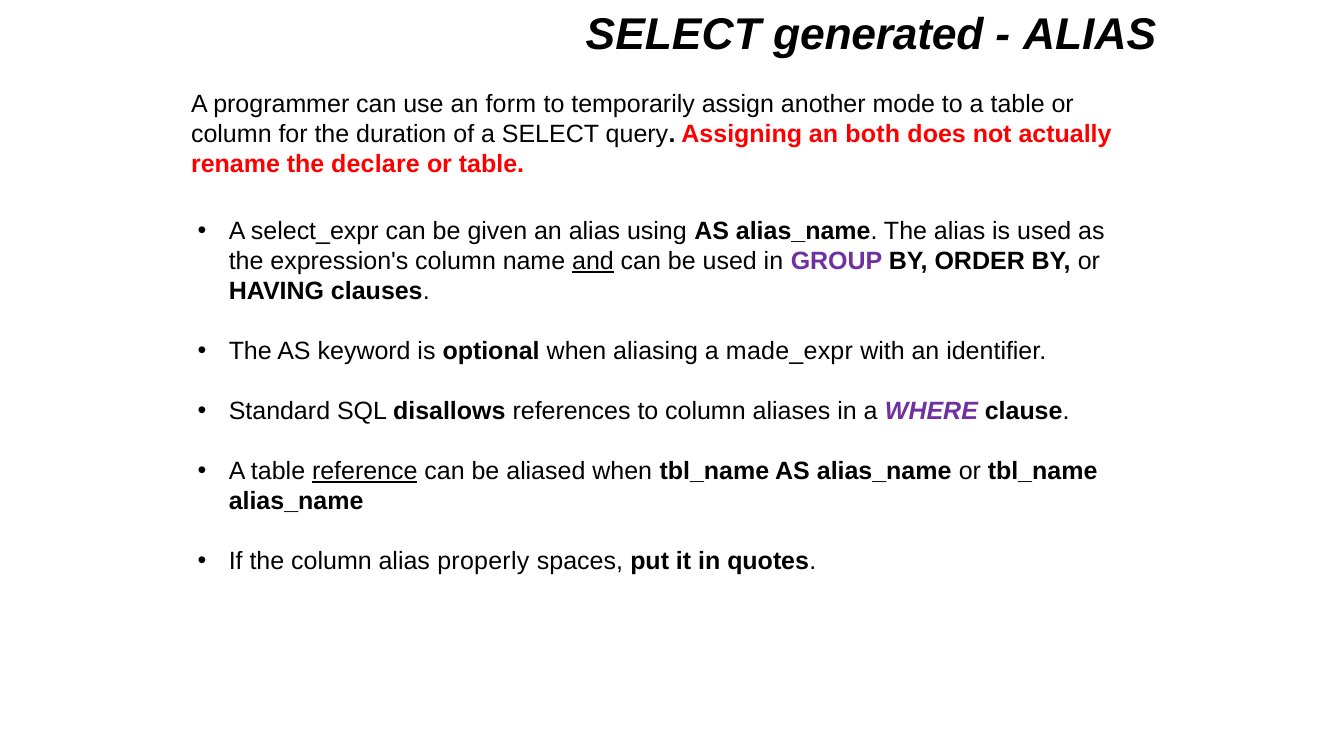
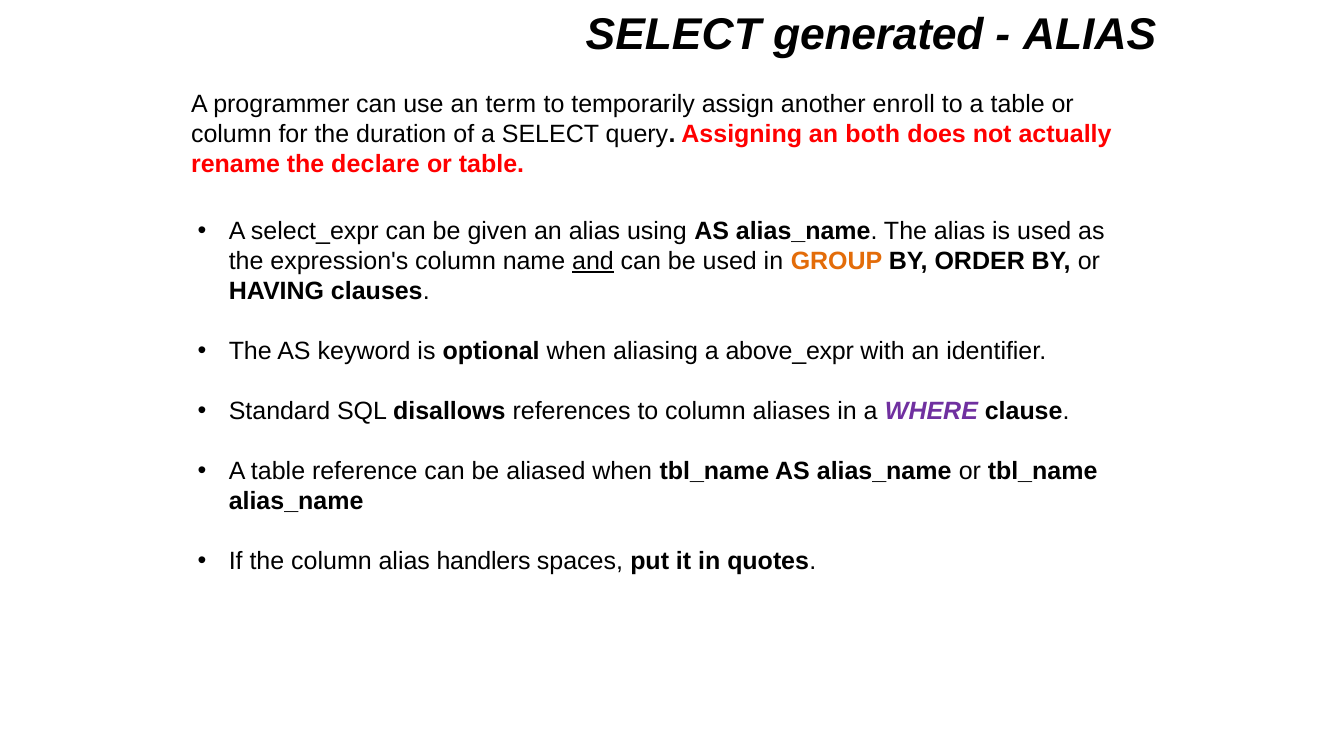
form: form -> term
mode: mode -> enroll
GROUP colour: purple -> orange
made_expr: made_expr -> above_expr
reference underline: present -> none
properly: properly -> handlers
